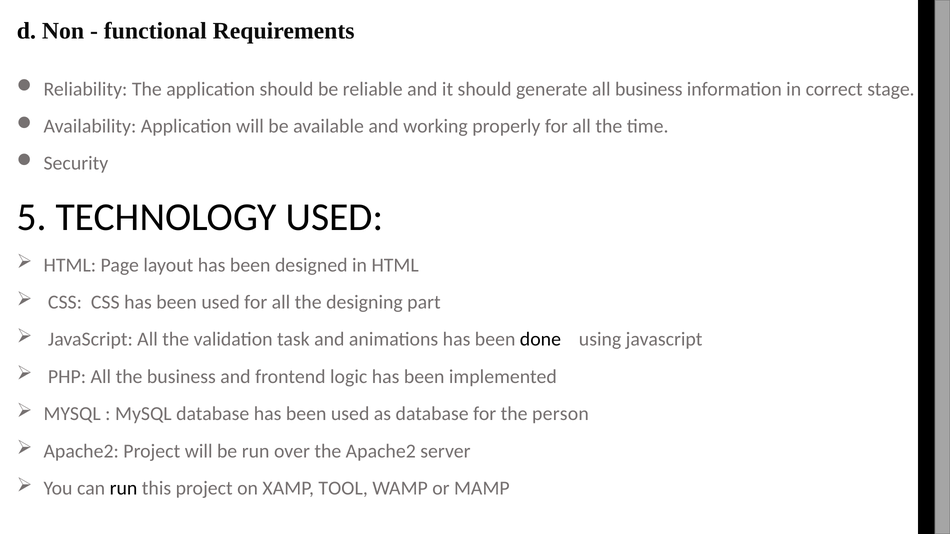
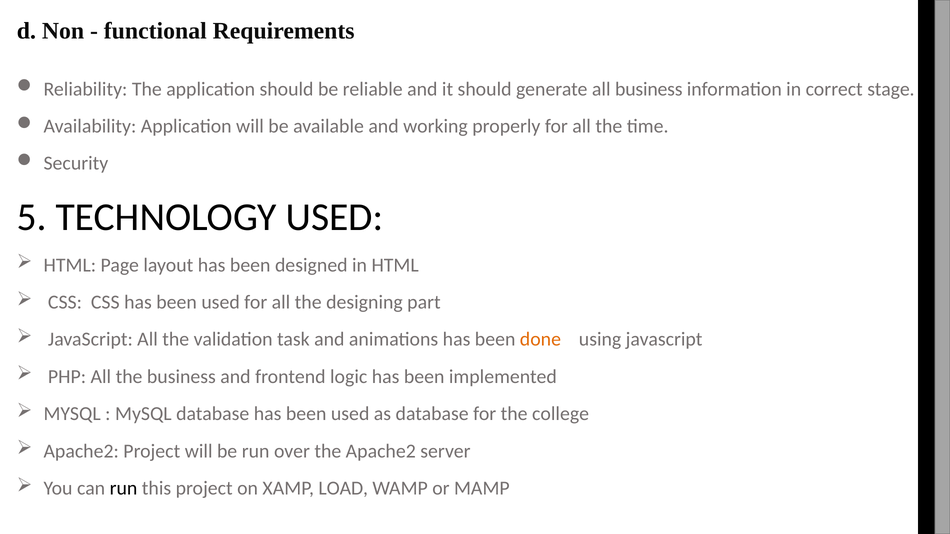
done colour: black -> orange
person: person -> college
TOOL: TOOL -> LOAD
